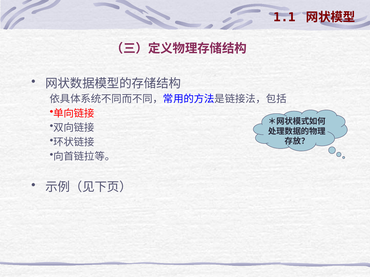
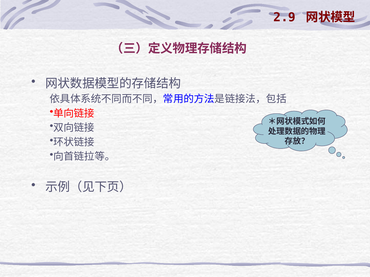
1.1: 1.1 -> 2.9
